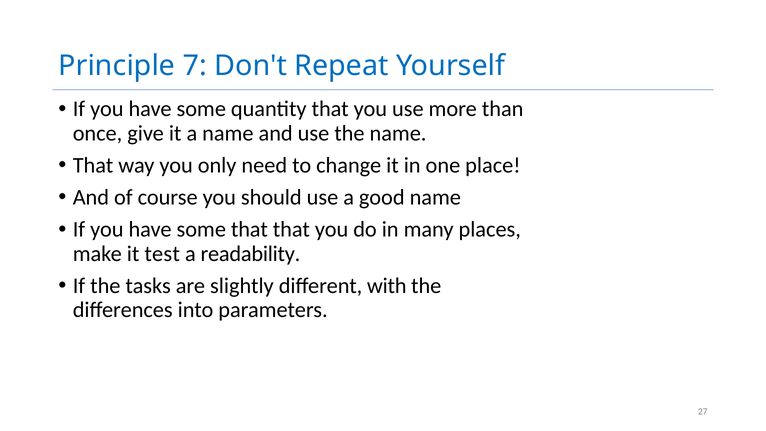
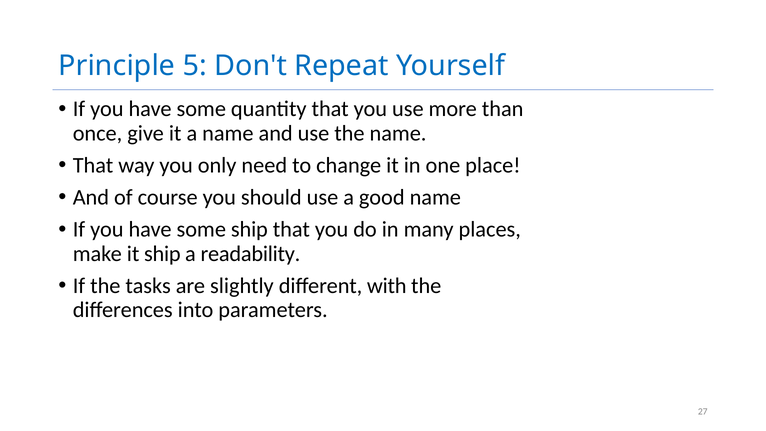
7: 7 -> 5
some that: that -> ship
it test: test -> ship
